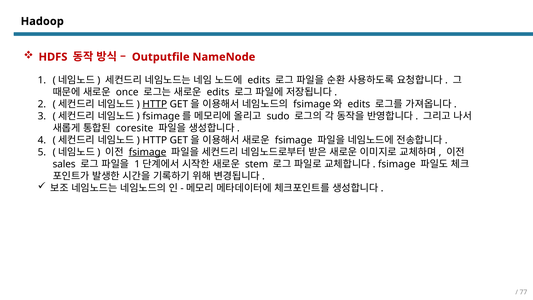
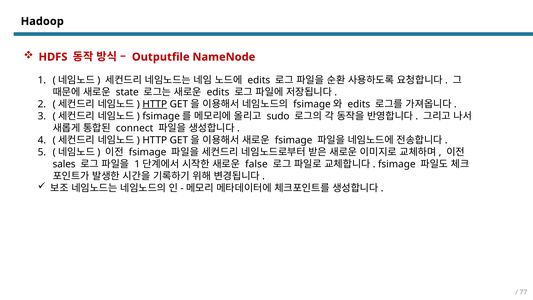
once: once -> state
coresite: coresite -> connect
fsimage at (148, 152) underline: present -> none
stem: stem -> false
